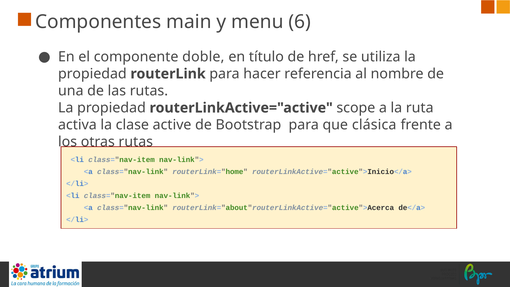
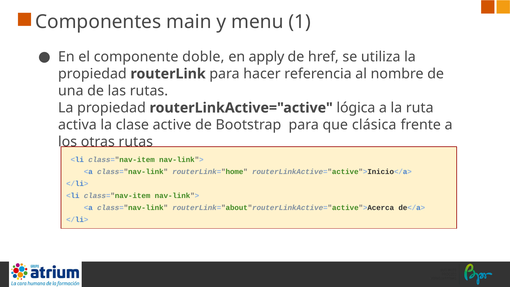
6: 6 -> 1
título: título -> apply
scope: scope -> lógica
